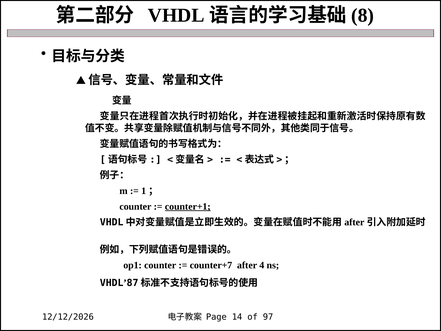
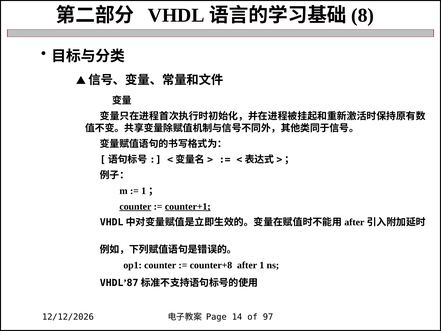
counter at (135, 206) underline: none -> present
counter+7: counter+7 -> counter+8
4: 4 -> 1
